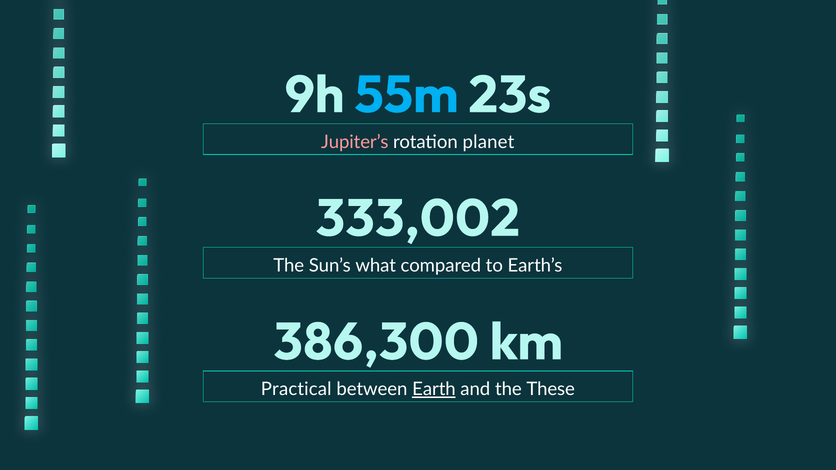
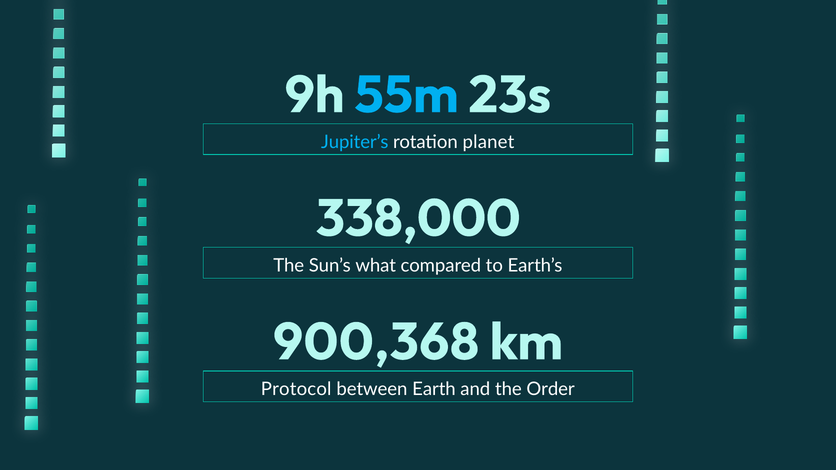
Jupiter’s colour: pink -> light blue
333,002: 333,002 -> 338,000
386,300: 386,300 -> 900,368
Practical: Practical -> Protocol
Earth underline: present -> none
These: These -> Order
